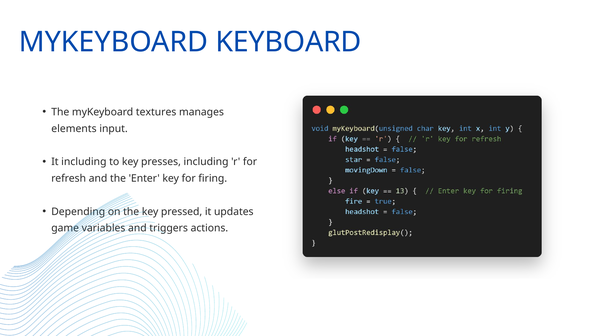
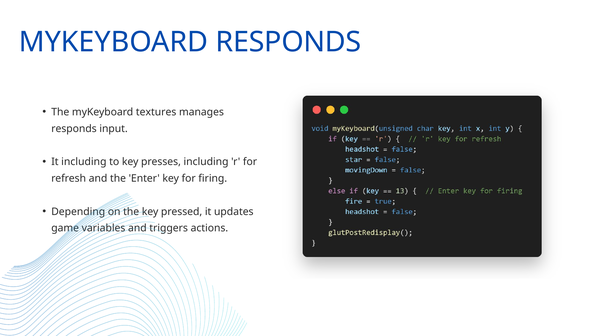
MYKEYBOARD KEYBOARD: KEYBOARD -> RESPONDS
elements at (74, 129): elements -> responds
